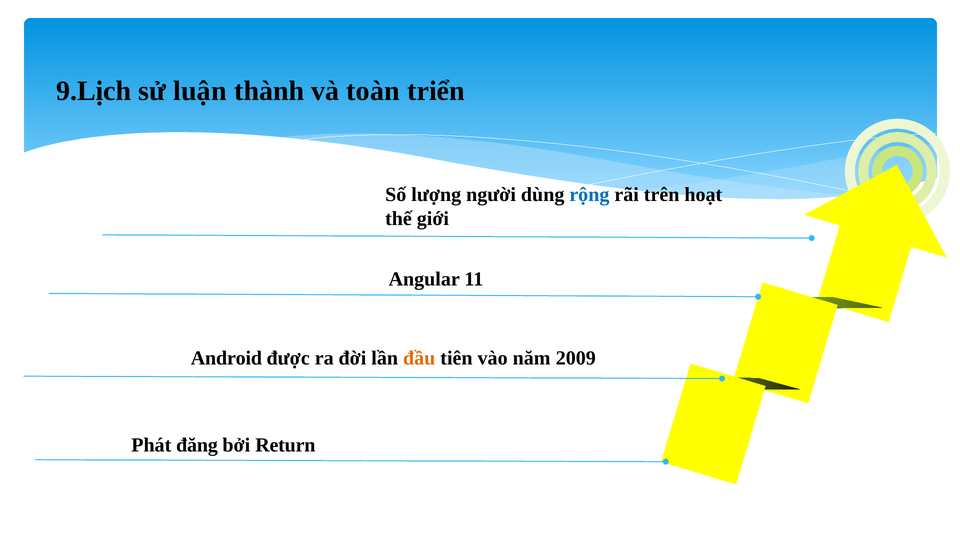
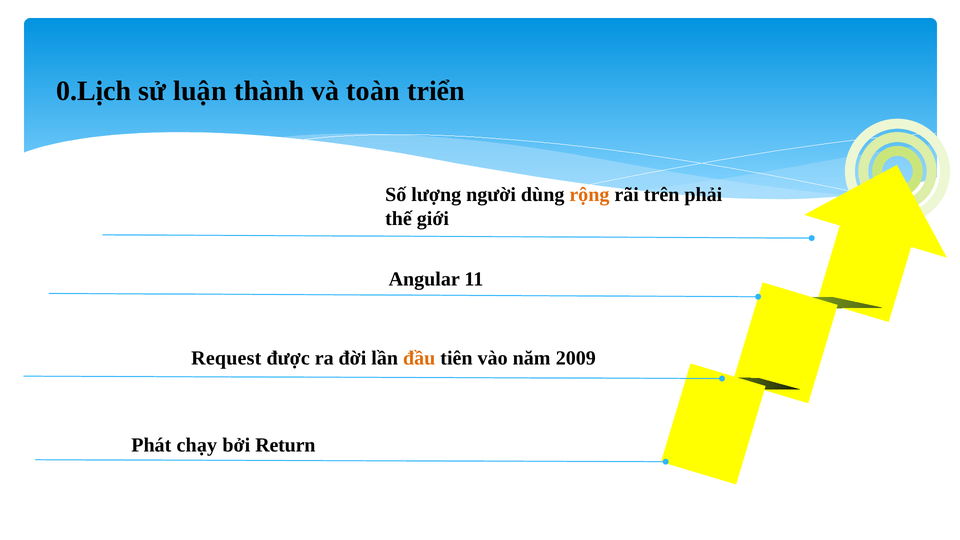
9.Lịch: 9.Lịch -> 0.Lịch
rộng colour: blue -> orange
hoạt: hoạt -> phải
Android: Android -> Request
đăng: đăng -> chạy
